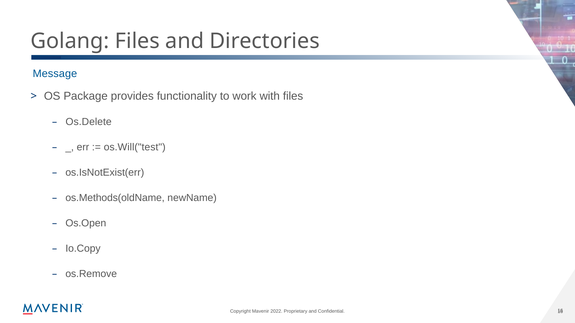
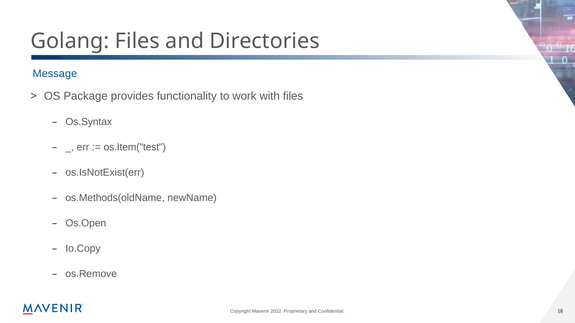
Os.Delete: Os.Delete -> Os.Syntax
os.Will("test: os.Will("test -> os.Item("test
